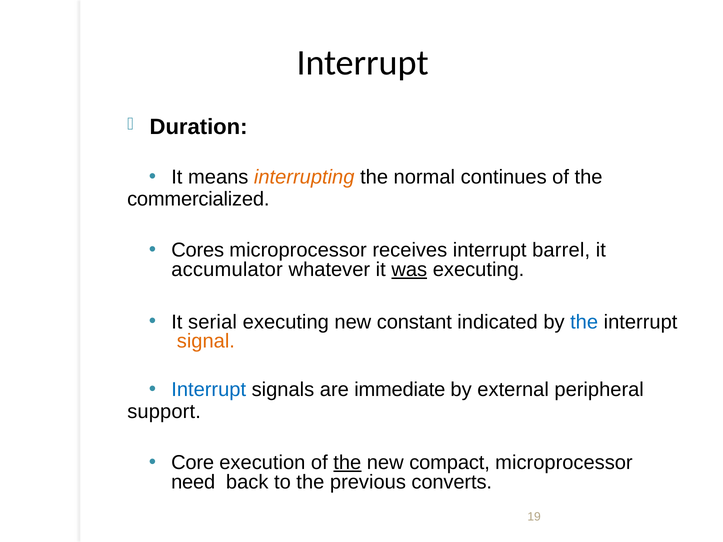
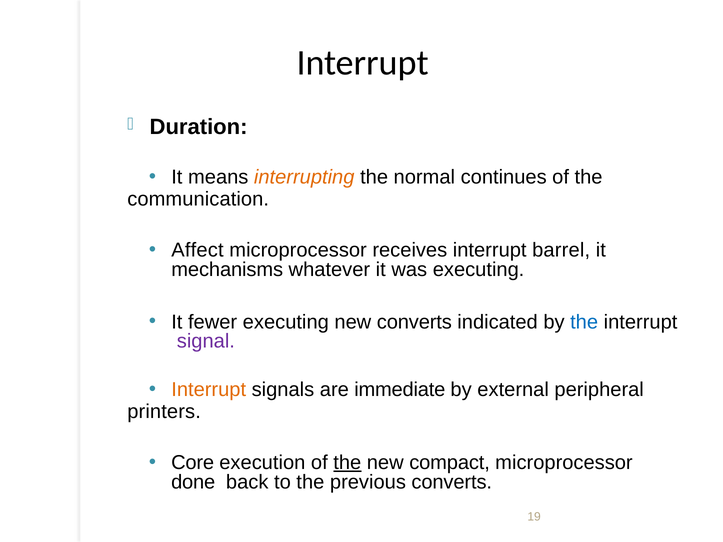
commercialized: commercialized -> communication
Cores: Cores -> Affect
accumulator: accumulator -> mechanisms
was underline: present -> none
serial: serial -> fewer
new constant: constant -> converts
signal colour: orange -> purple
Interrupt at (209, 390) colour: blue -> orange
support: support -> printers
need: need -> done
